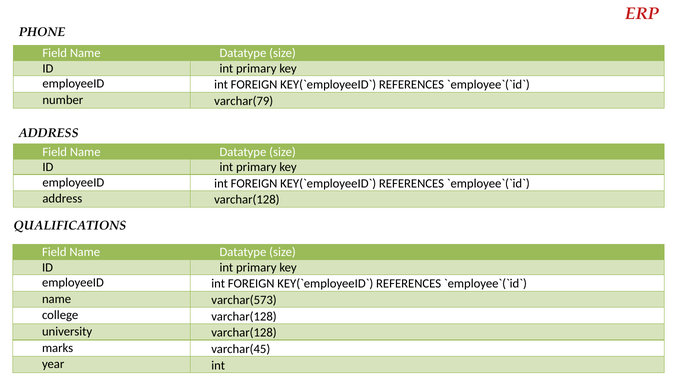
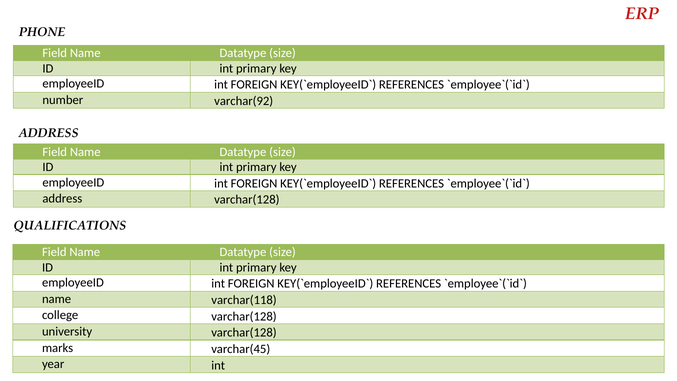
varchar(79: varchar(79 -> varchar(92
varchar(573: varchar(573 -> varchar(118
